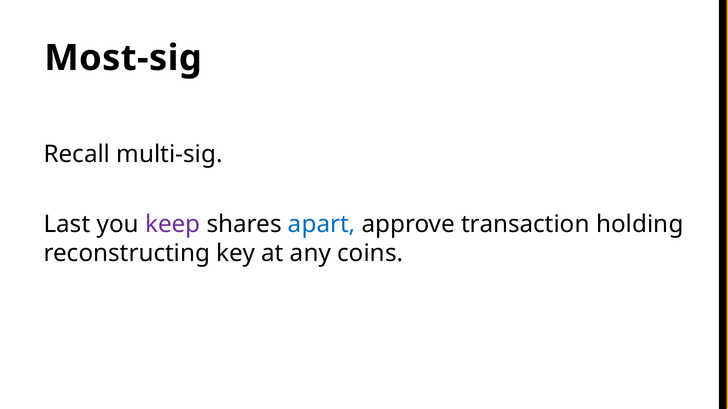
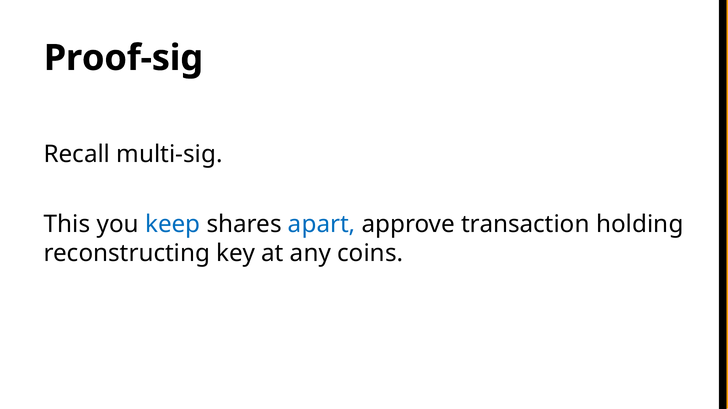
Most-sig: Most-sig -> Proof-sig
Last: Last -> This
keep colour: purple -> blue
